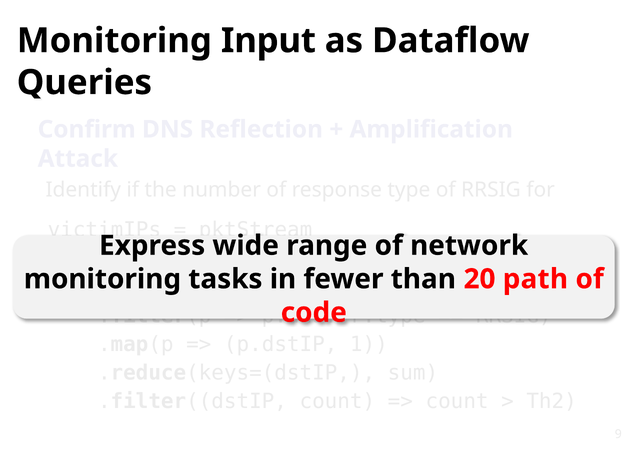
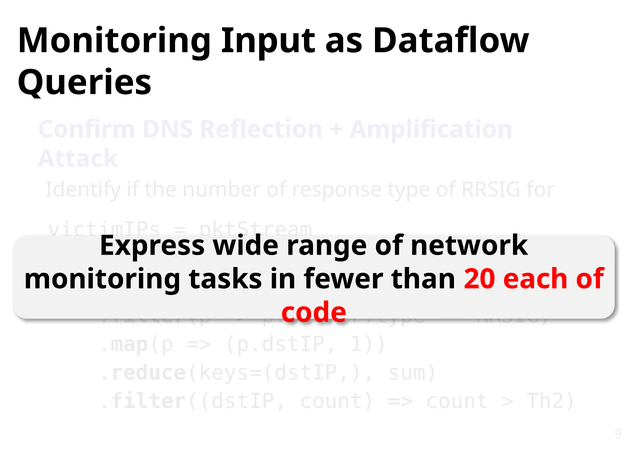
path: path -> each
